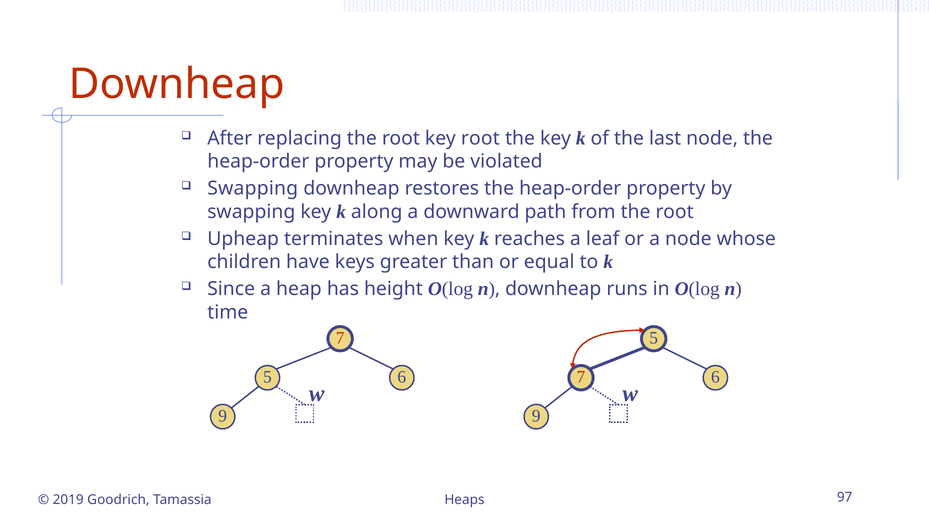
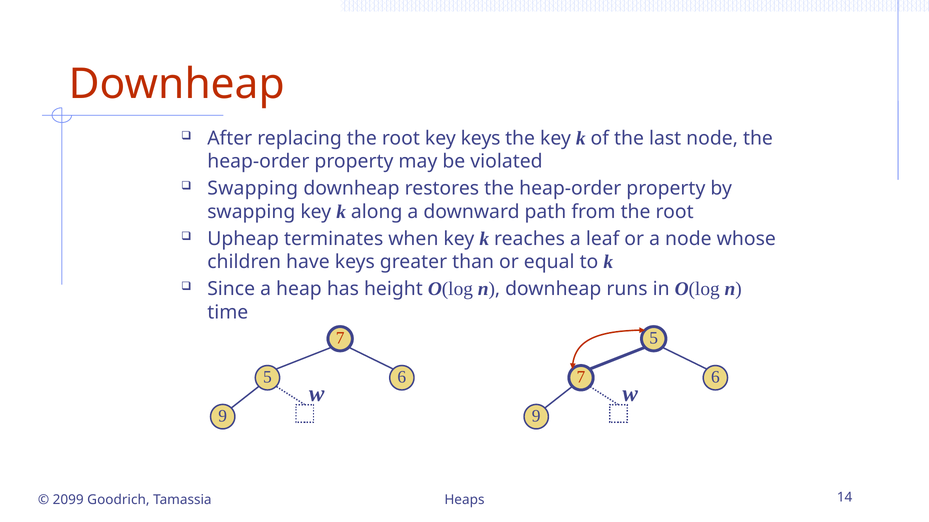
key root: root -> keys
2019: 2019 -> 2099
97: 97 -> 14
